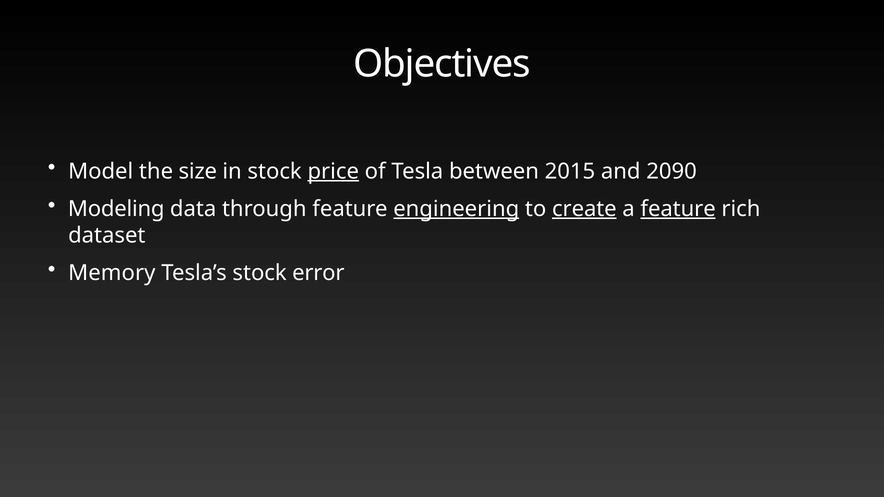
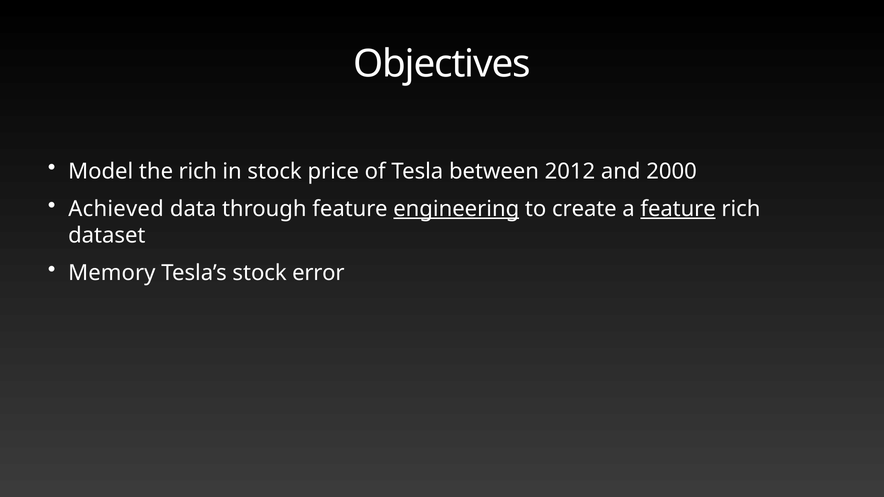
the size: size -> rich
price underline: present -> none
2015: 2015 -> 2012
2090: 2090 -> 2000
Modeling: Modeling -> Achieved
create underline: present -> none
